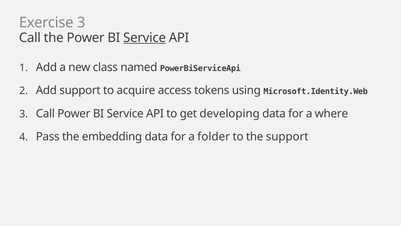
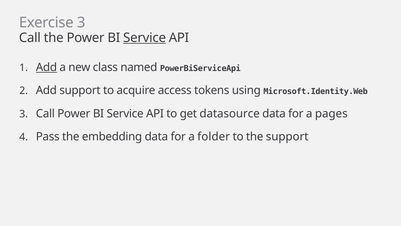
Add at (46, 67) underline: none -> present
developing: developing -> datasource
where: where -> pages
